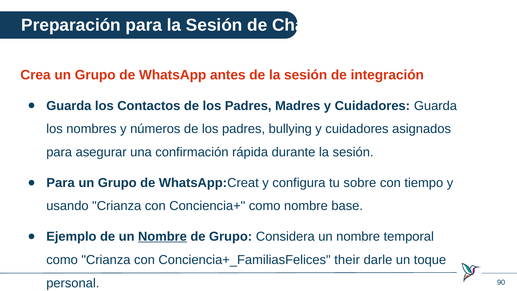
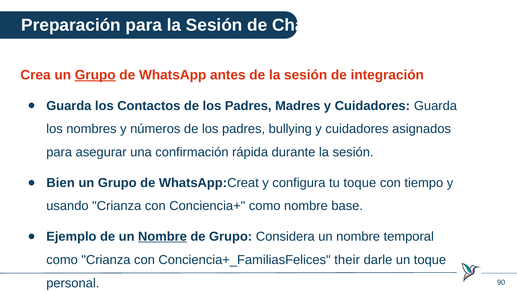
Grupo at (95, 75) underline: none -> present
Para at (61, 183): Para -> Bien
tu sobre: sobre -> toque
